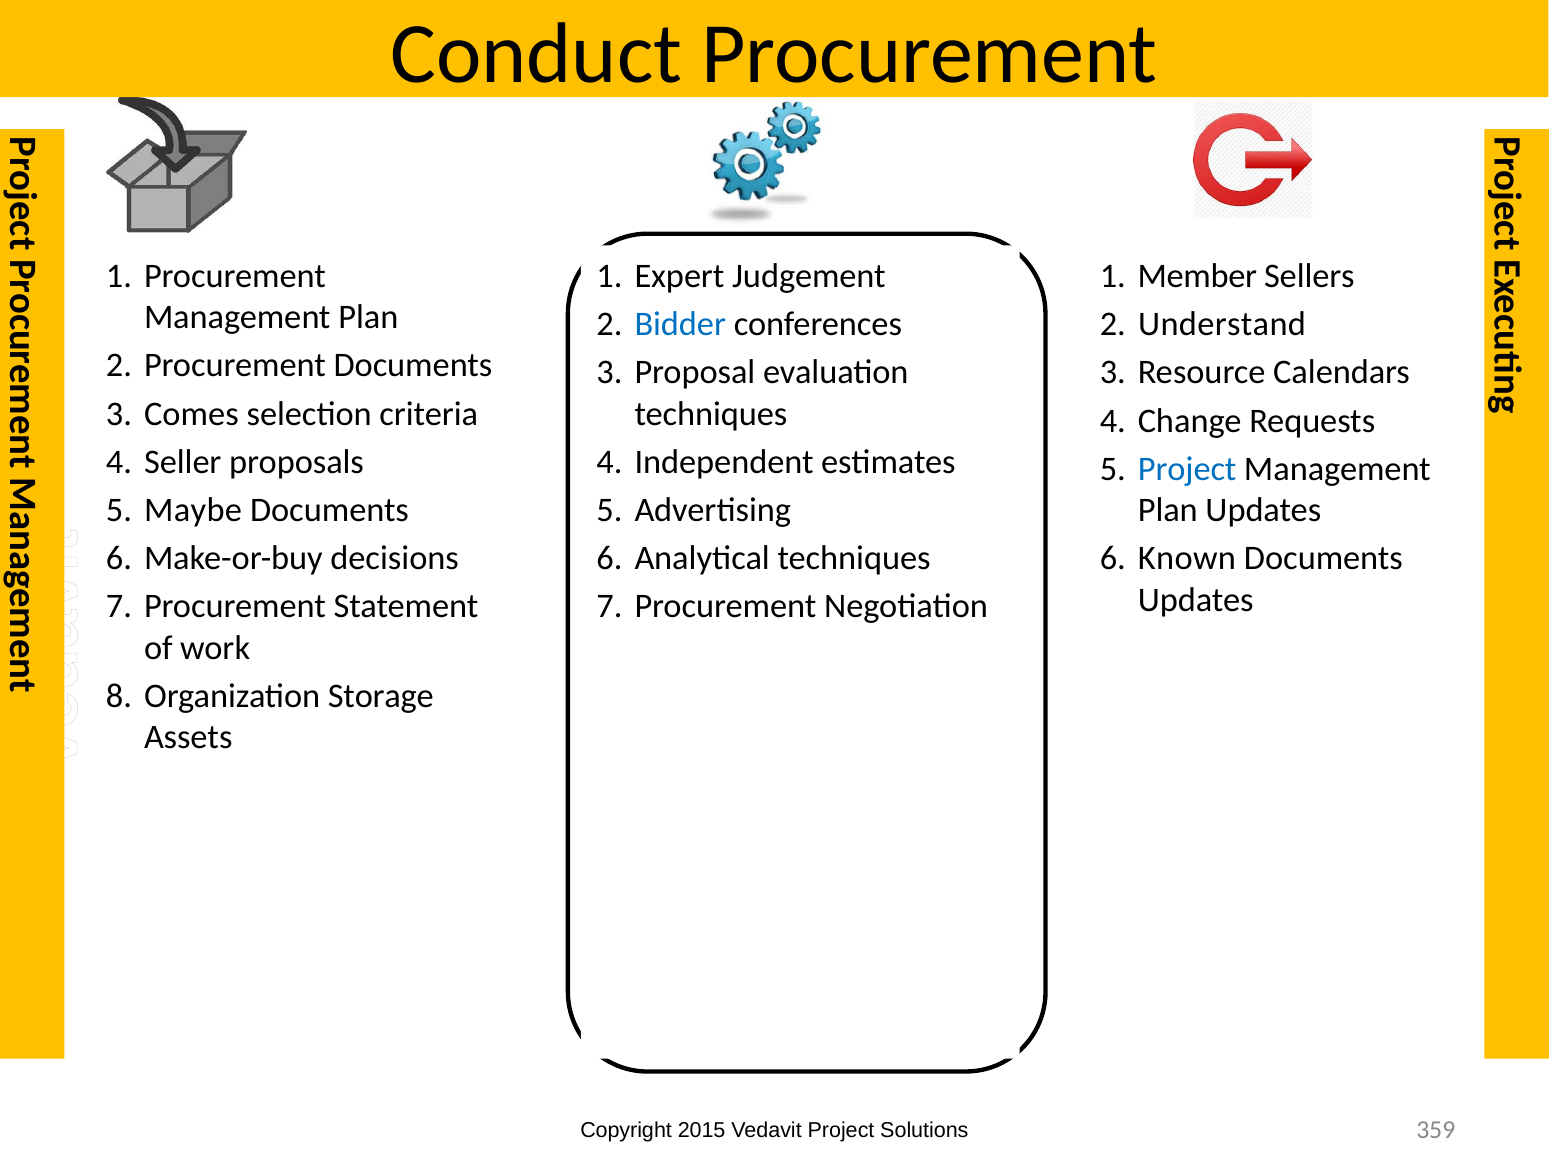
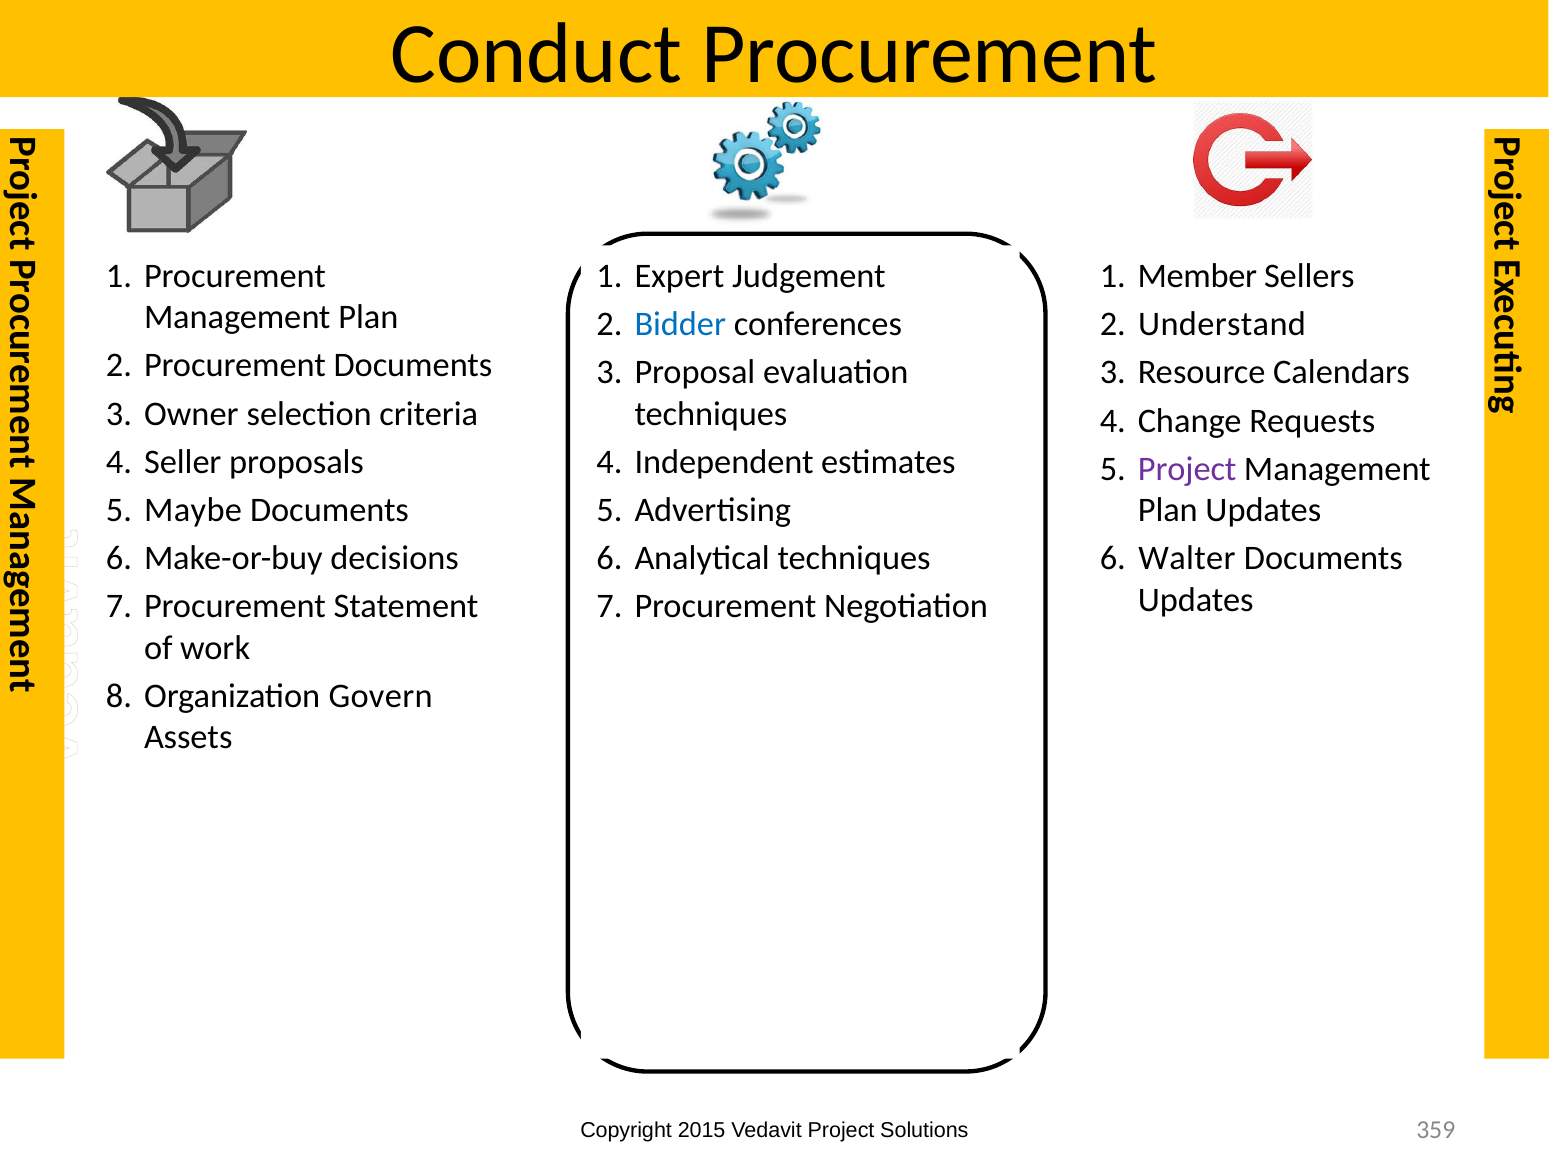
Comes: Comes -> Owner
Project at (1187, 469) colour: blue -> purple
Known: Known -> Walter
Storage: Storage -> Govern
